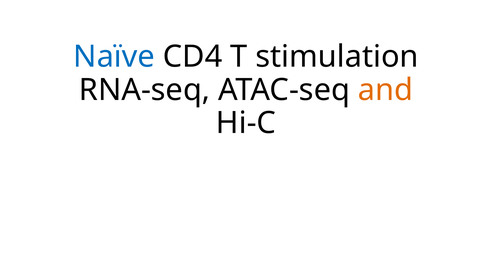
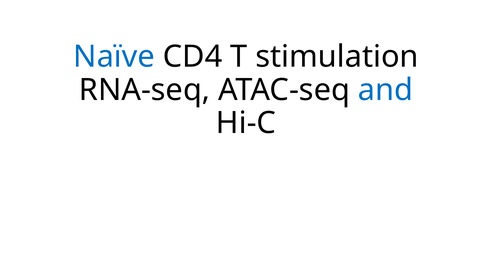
and colour: orange -> blue
